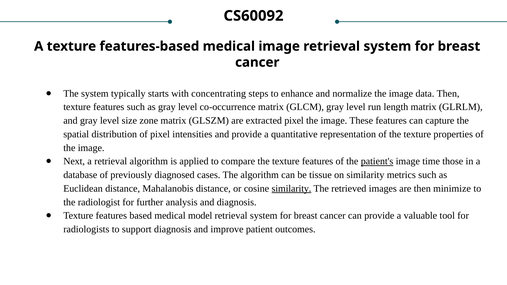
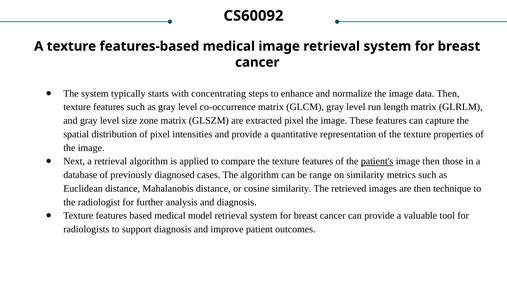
image time: time -> then
tissue: tissue -> range
similarity at (291, 189) underline: present -> none
minimize: minimize -> technique
